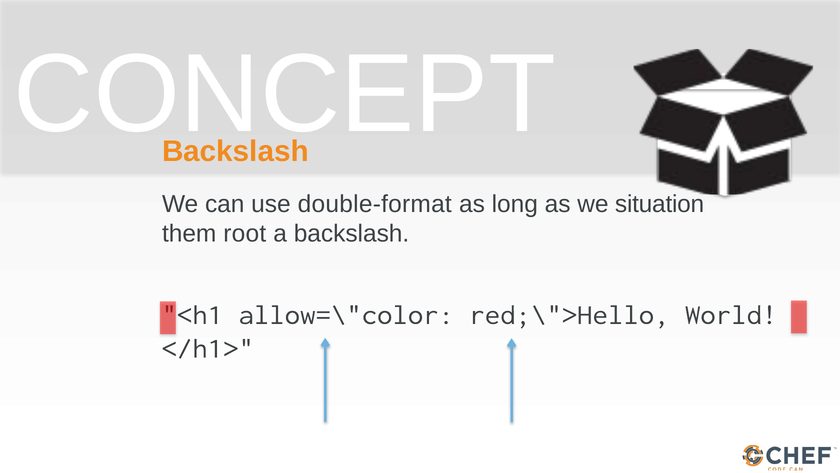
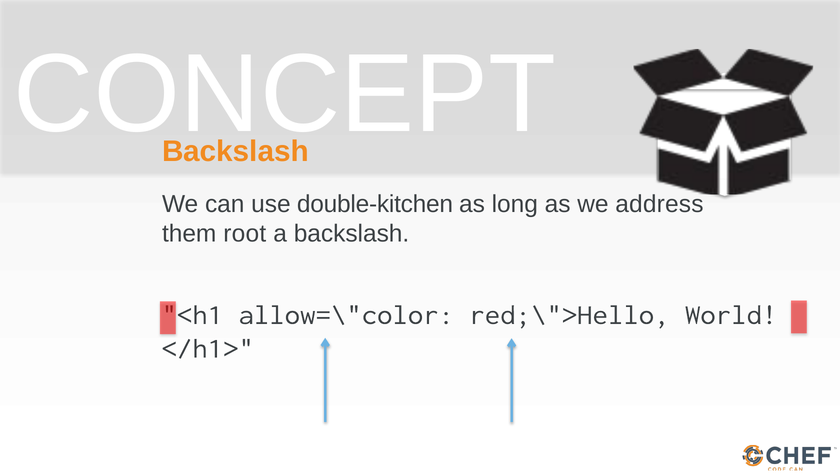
double-format: double-format -> double-kitchen
situation: situation -> address
